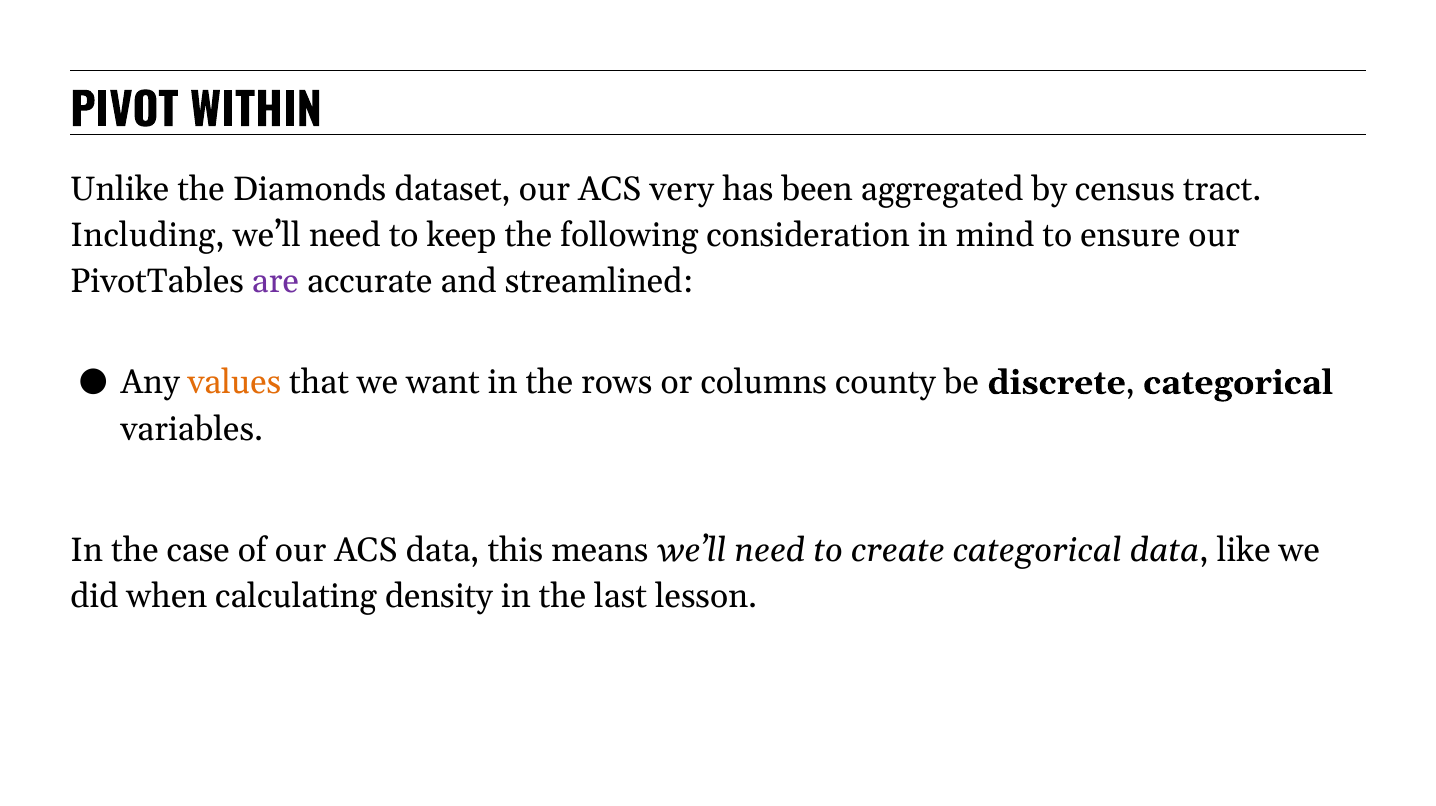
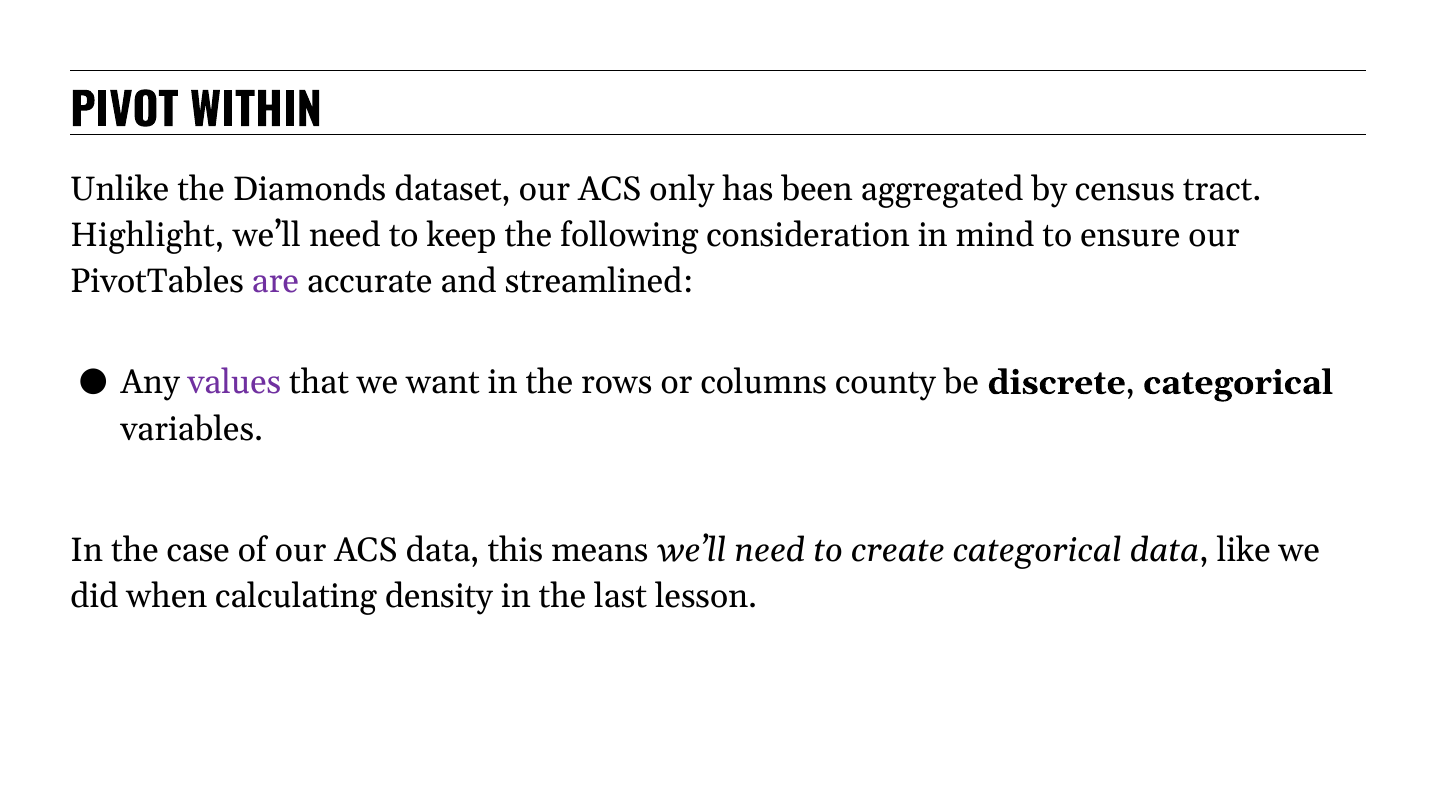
very: very -> only
Including: Including -> Highlight
values colour: orange -> purple
